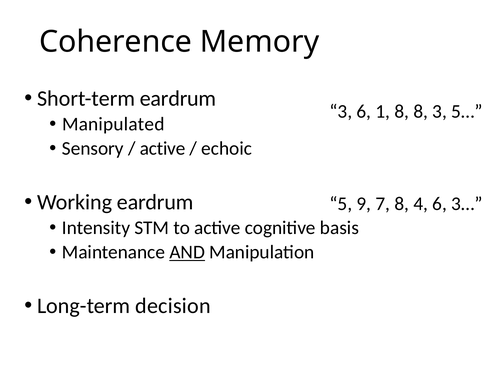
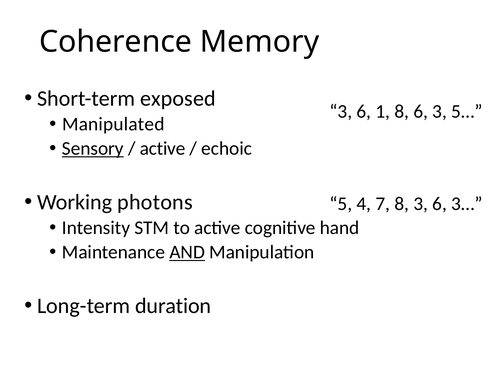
Short-term eardrum: eardrum -> exposed
8 8: 8 -> 6
Sensory underline: none -> present
Working eardrum: eardrum -> photons
9: 9 -> 4
8 4: 4 -> 3
basis: basis -> hand
decision: decision -> duration
